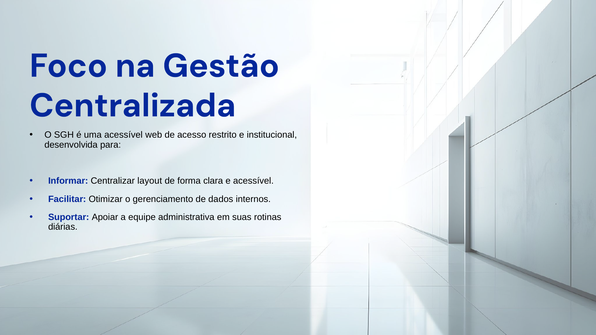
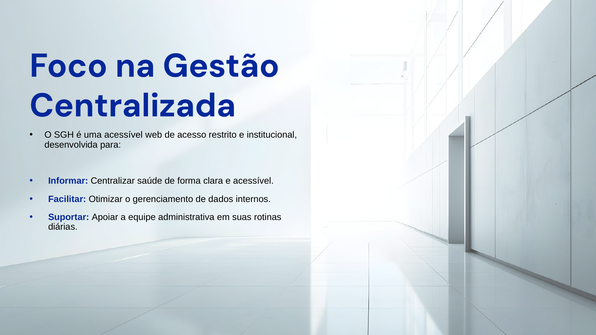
layout: layout -> saúde
